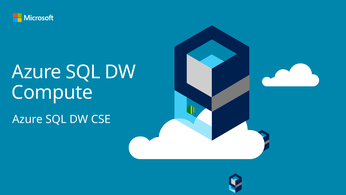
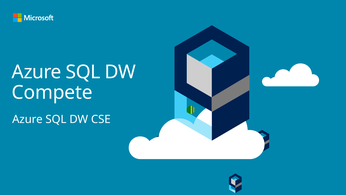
Compute: Compute -> Compete
